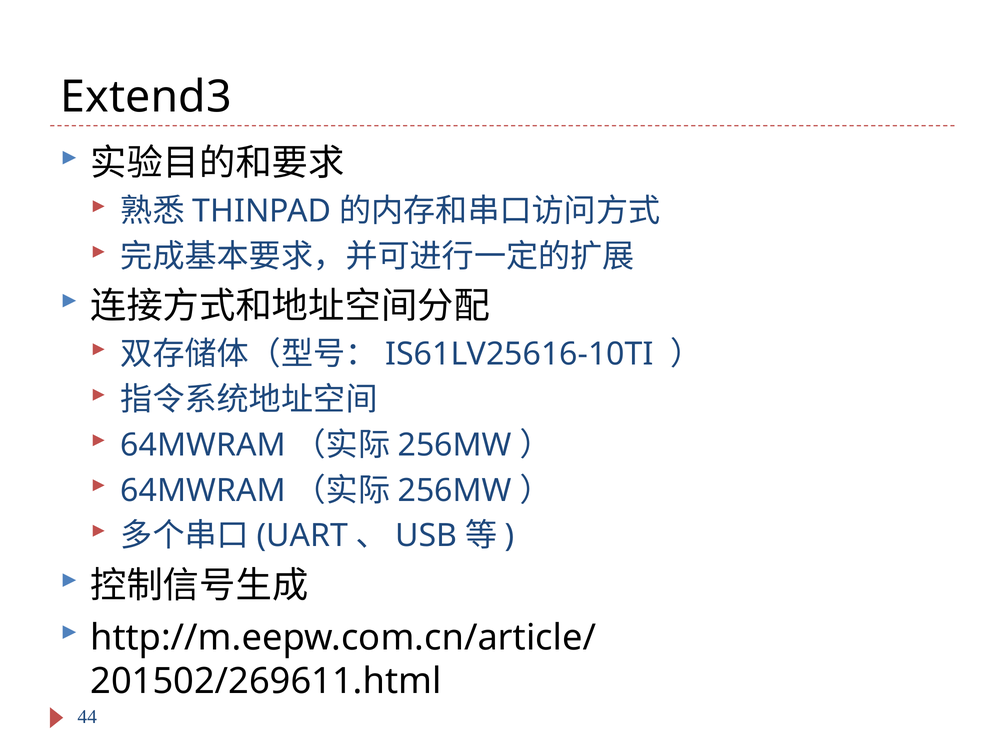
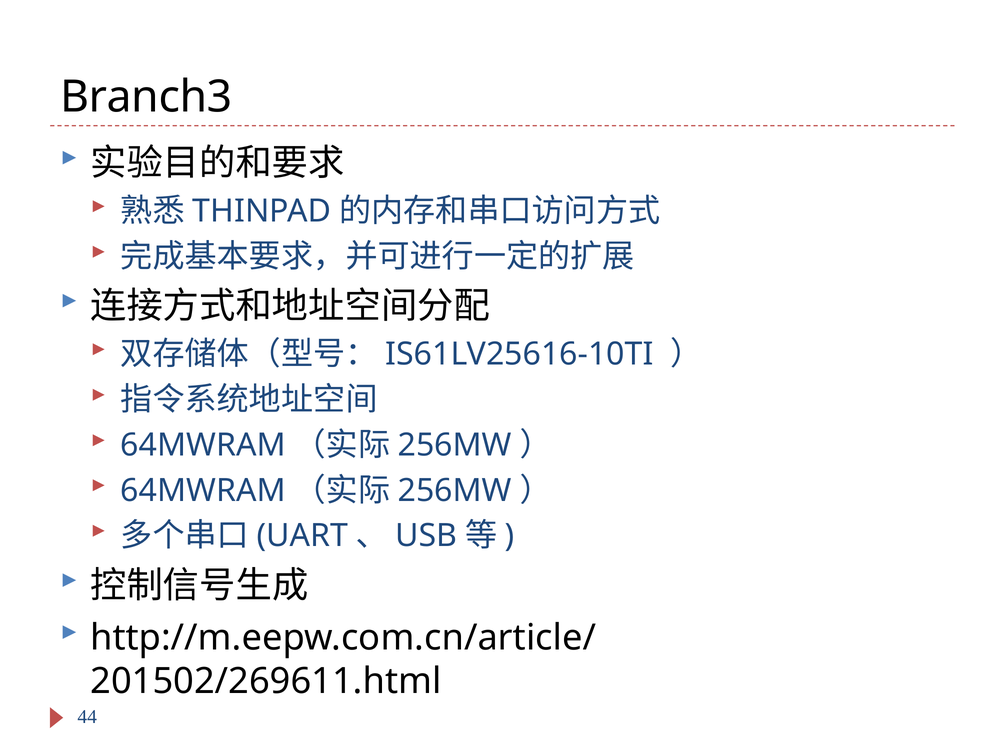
Extend3: Extend3 -> Branch3
